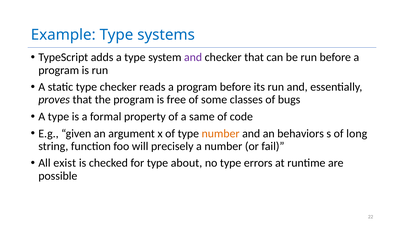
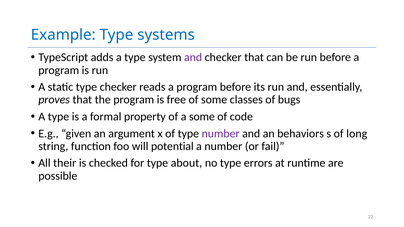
a same: same -> some
number at (221, 134) colour: orange -> purple
precisely: precisely -> potential
exist: exist -> their
